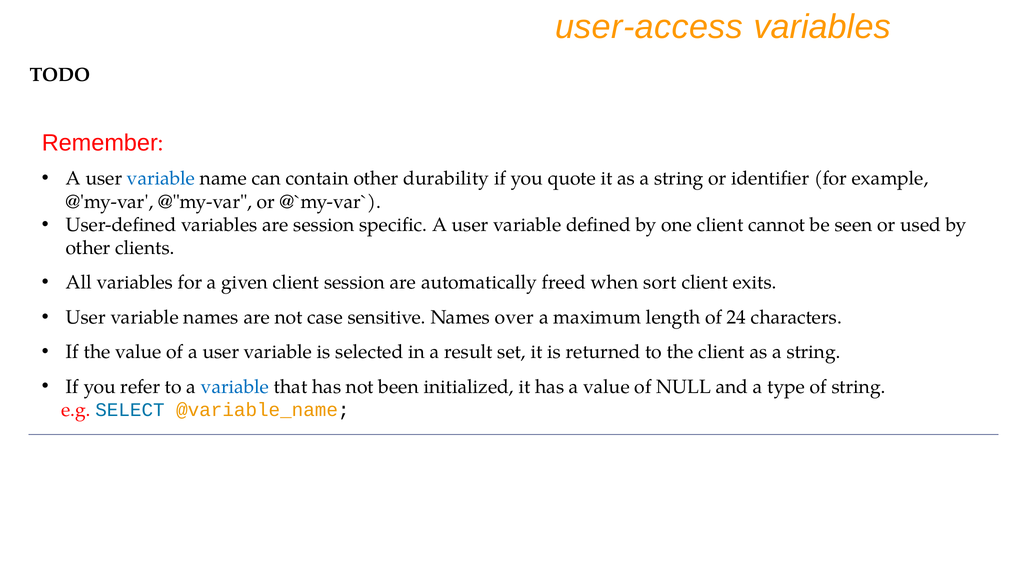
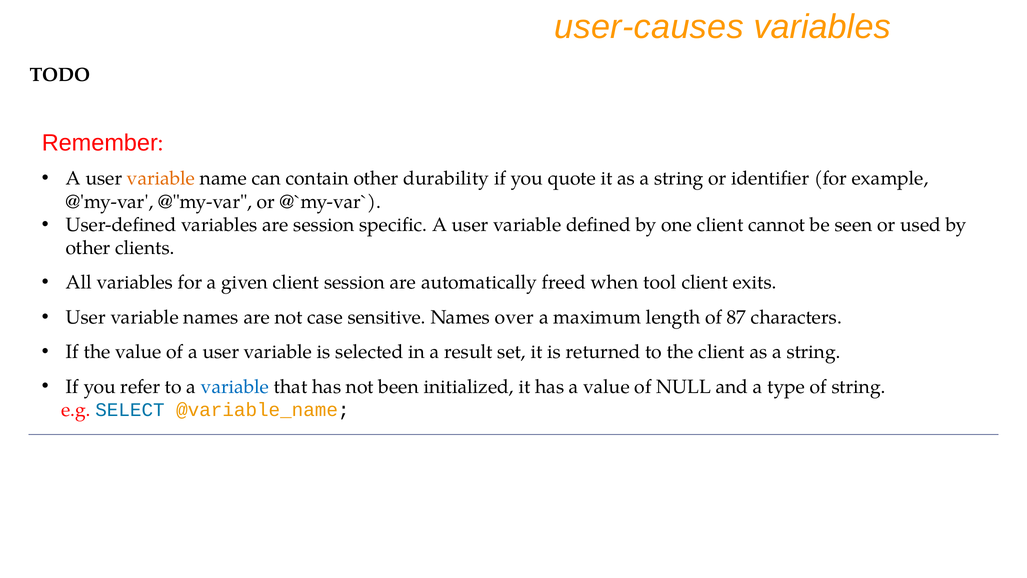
user-access: user-access -> user-causes
variable at (161, 178) colour: blue -> orange
sort: sort -> tool
24: 24 -> 87
